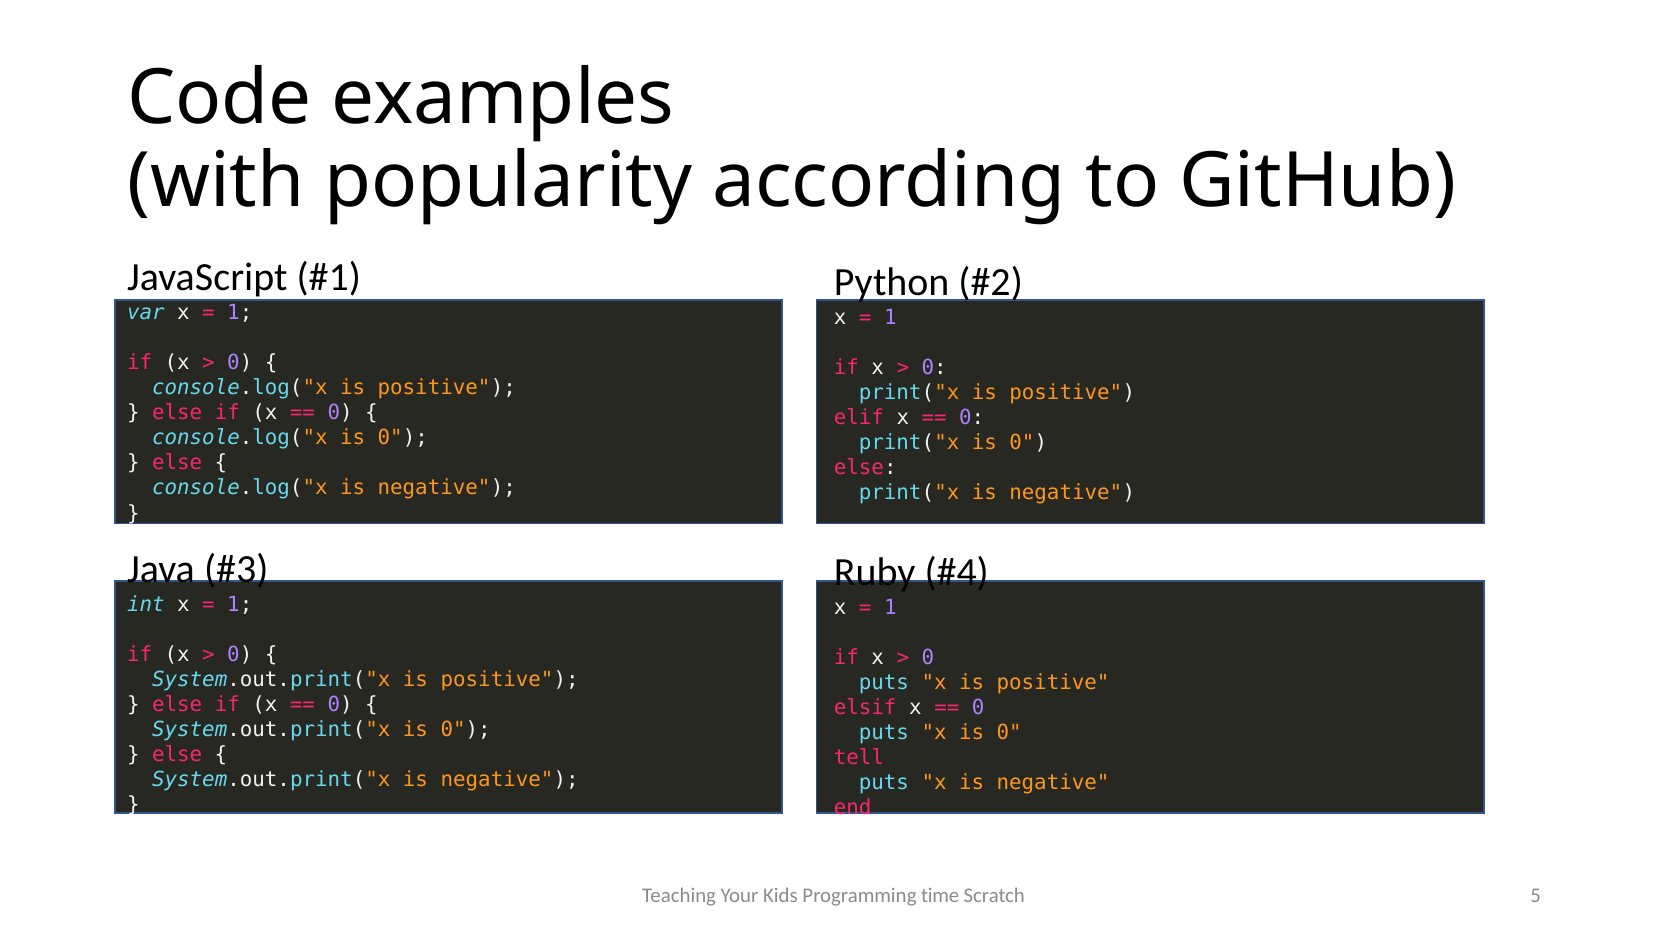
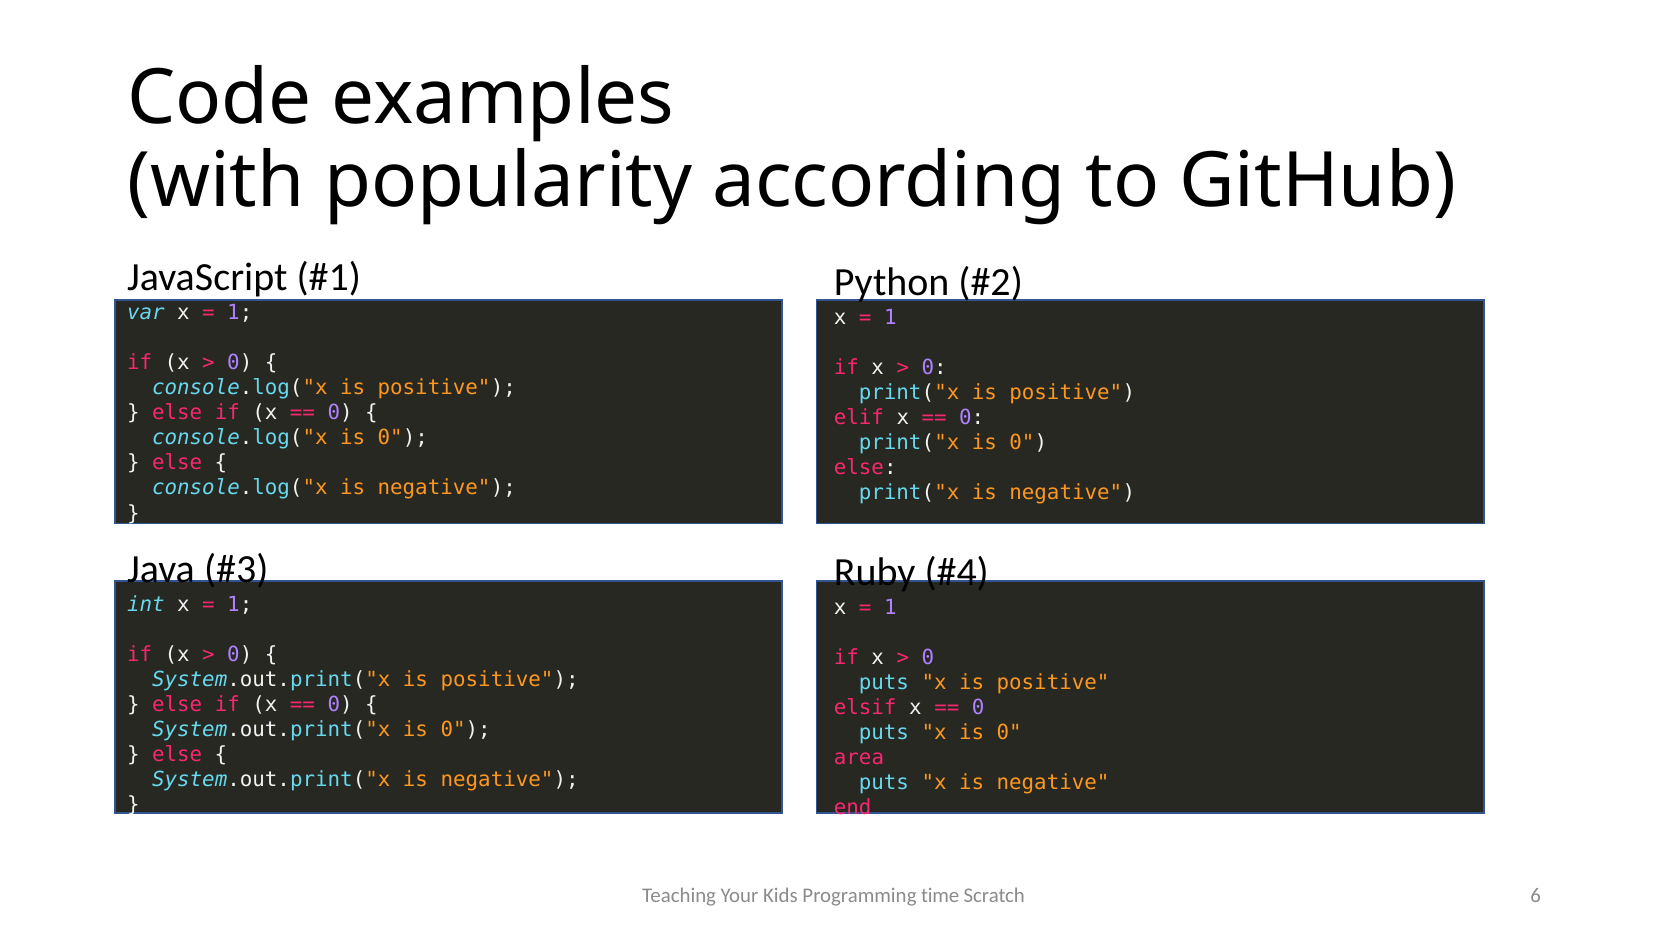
tell: tell -> area
5: 5 -> 6
